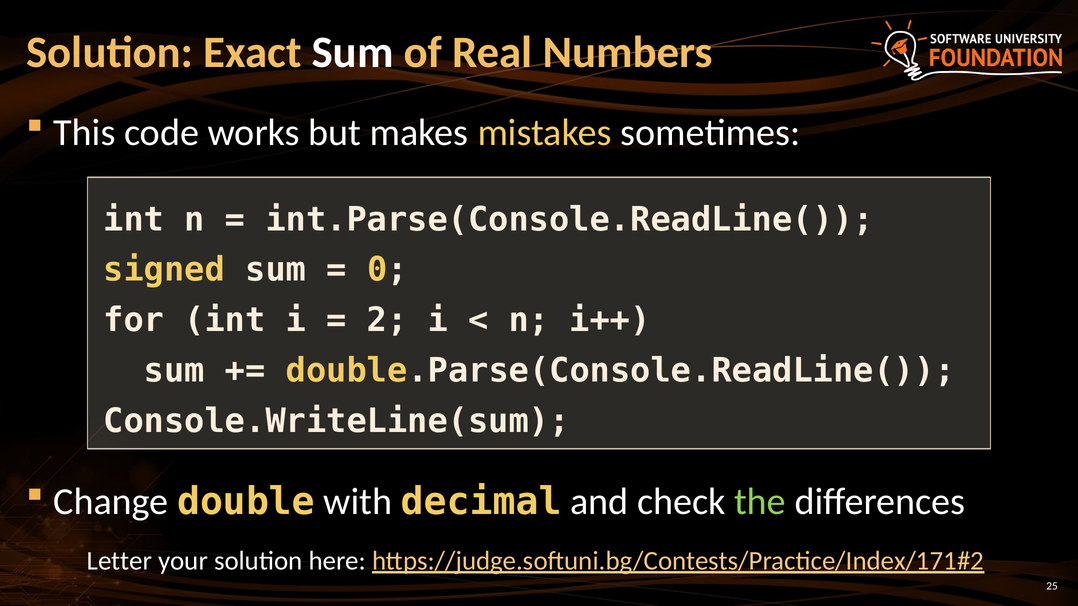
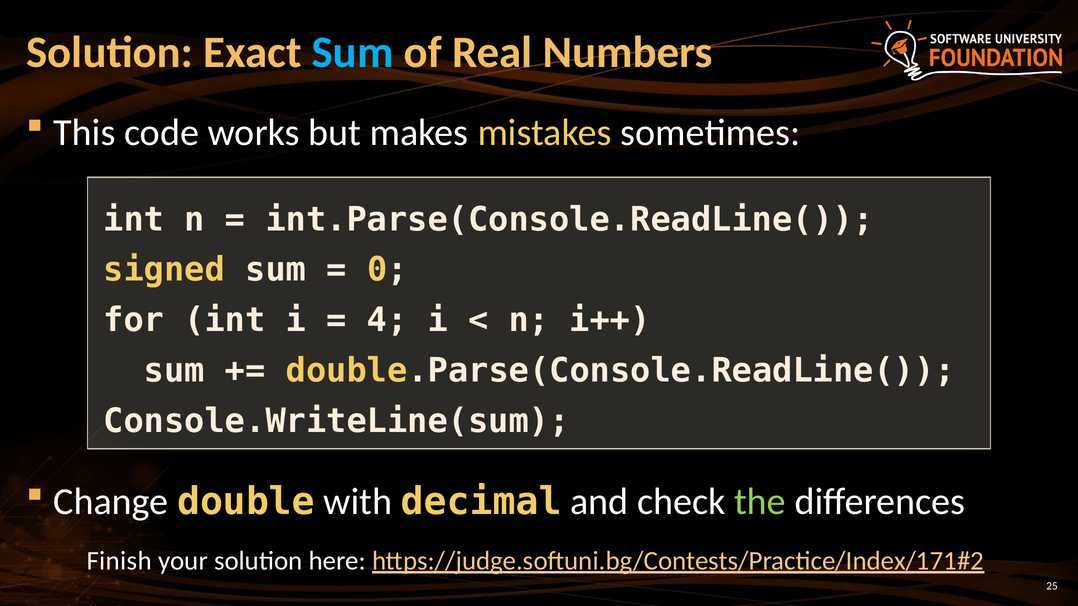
Sum at (353, 52) colour: white -> light blue
2: 2 -> 4
Letter: Letter -> Finish
